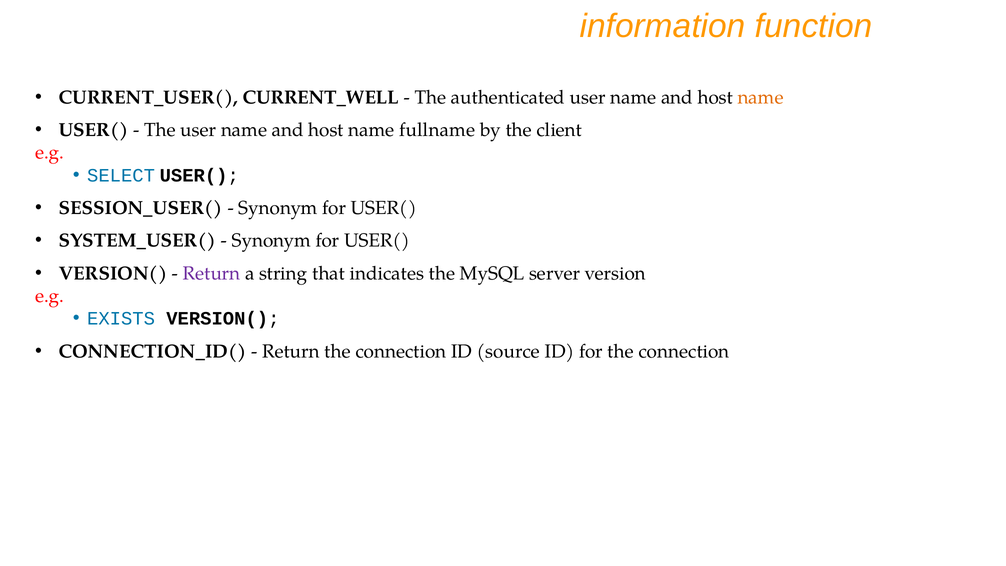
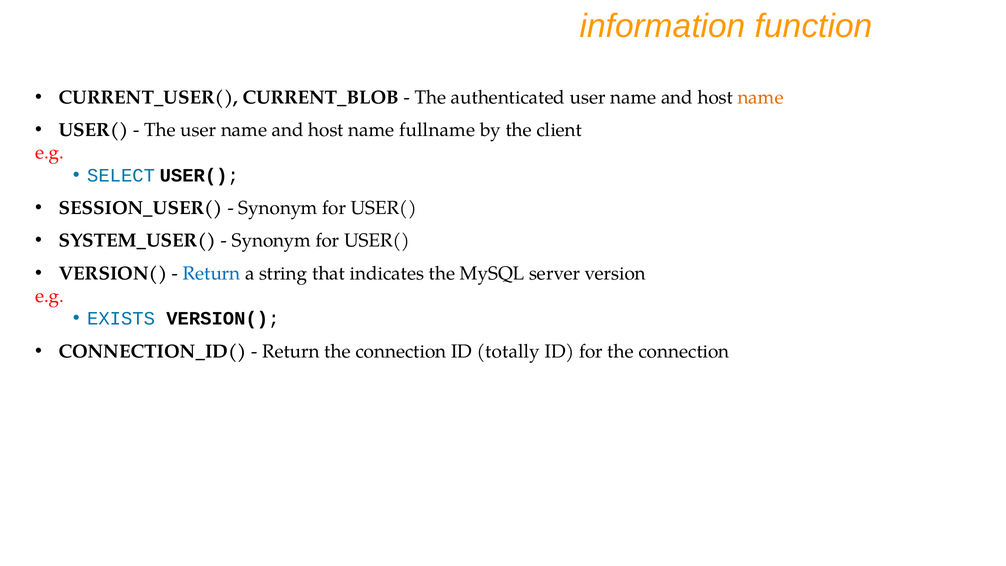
CURRENT_WELL: CURRENT_WELL -> CURRENT_BLOB
Return at (212, 273) colour: purple -> blue
source: source -> totally
